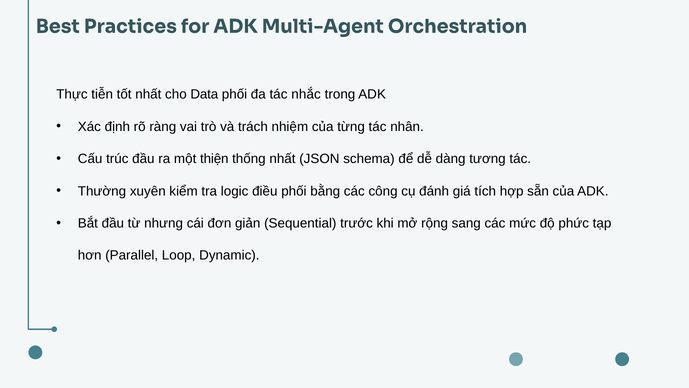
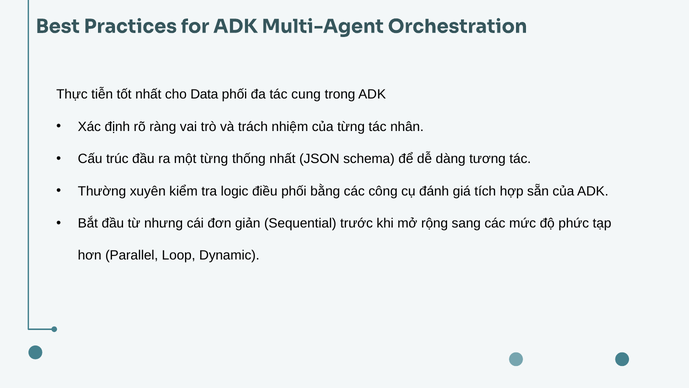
nhắc: nhắc -> cung
một thiện: thiện -> từng
